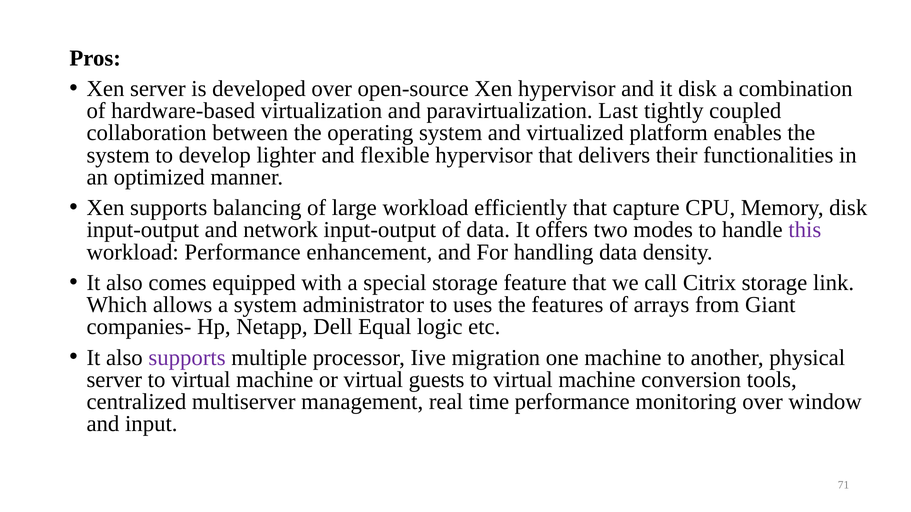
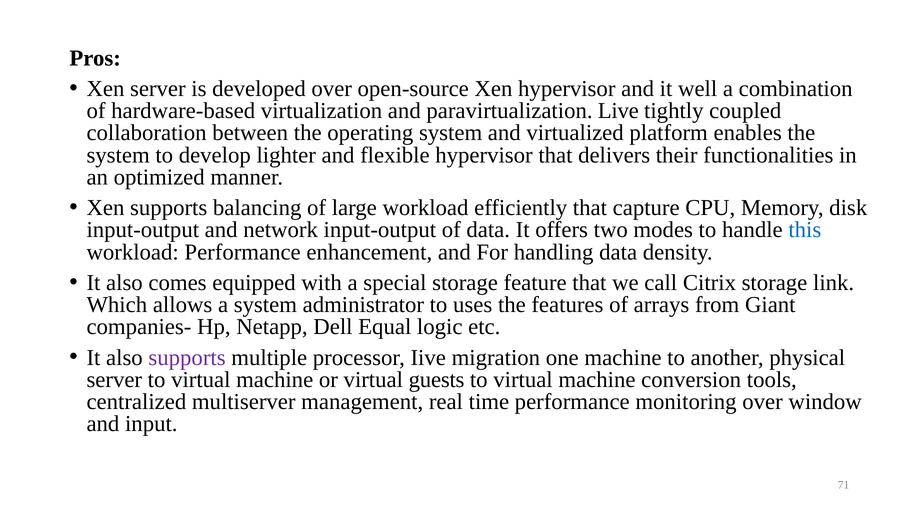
it disk: disk -> well
Last: Last -> Live
this colour: purple -> blue
